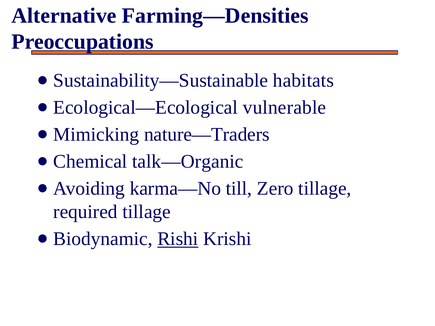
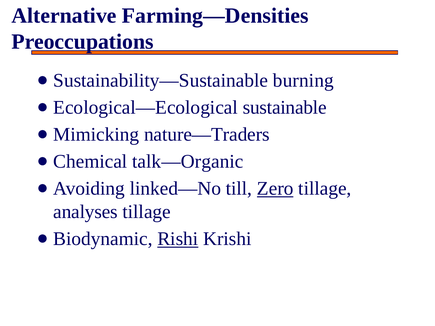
habitats: habitats -> burning
vulnerable: vulnerable -> sustainable
karma—No: karma—No -> linked—No
Zero underline: none -> present
required: required -> analyses
